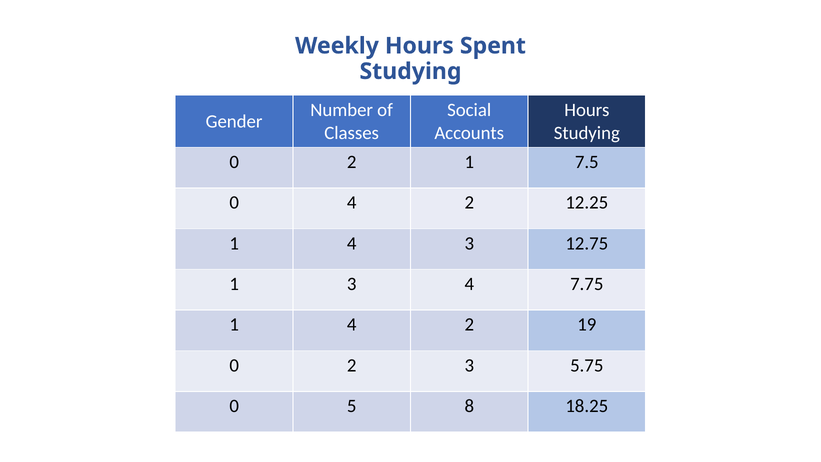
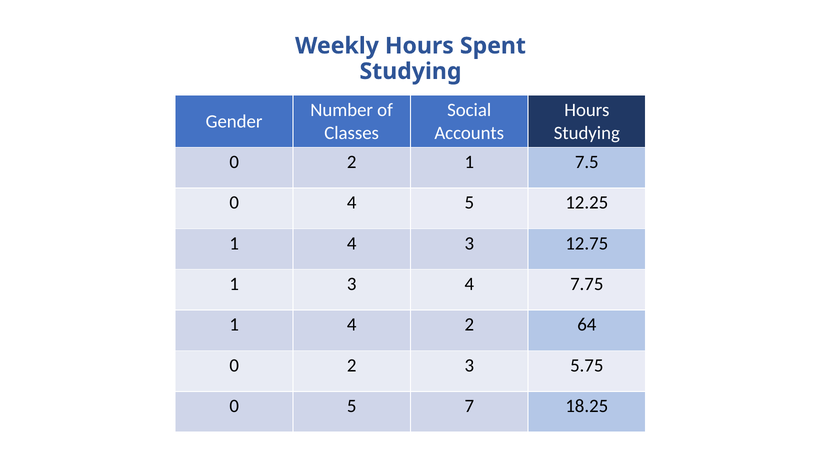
0 4 2: 2 -> 5
19: 19 -> 64
8: 8 -> 7
